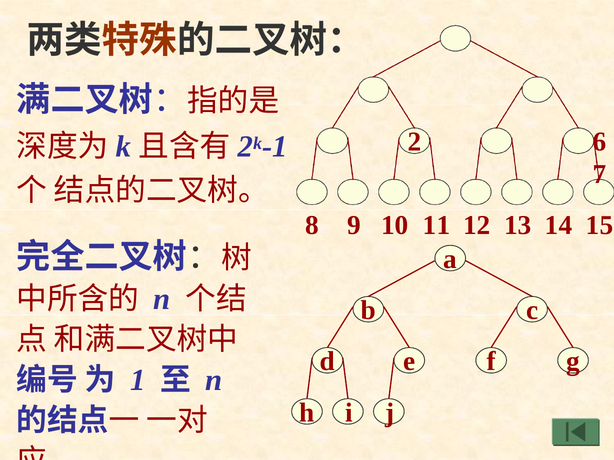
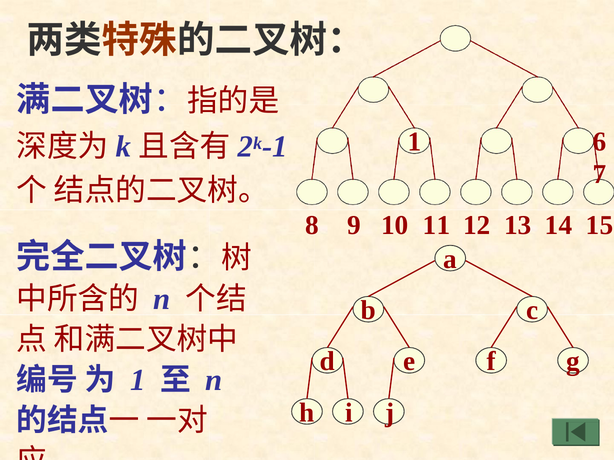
2 at (414, 142): 2 -> 1
